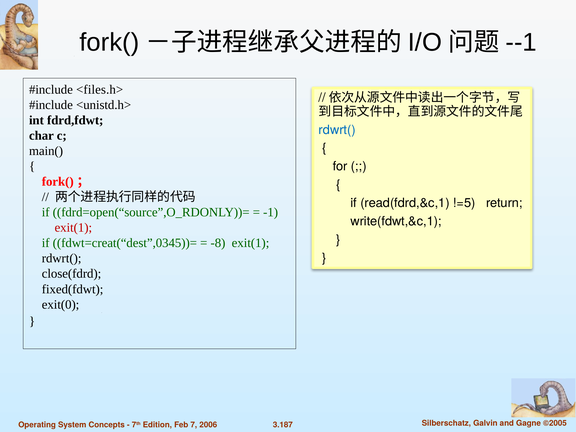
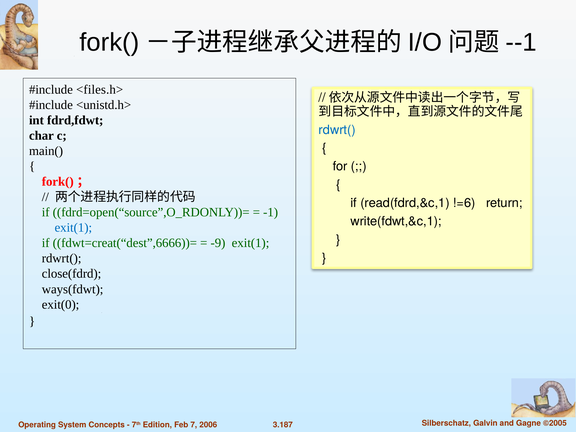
!=5: !=5 -> !=6
exit(1 at (73, 228) colour: red -> blue
fdwt=creat(“dest”,0345))=: fdwt=creat(“dest”,0345))= -> fdwt=creat(“dest”,6666))=
-8: -8 -> -9
fixed(fdwt: fixed(fdwt -> ways(fdwt
